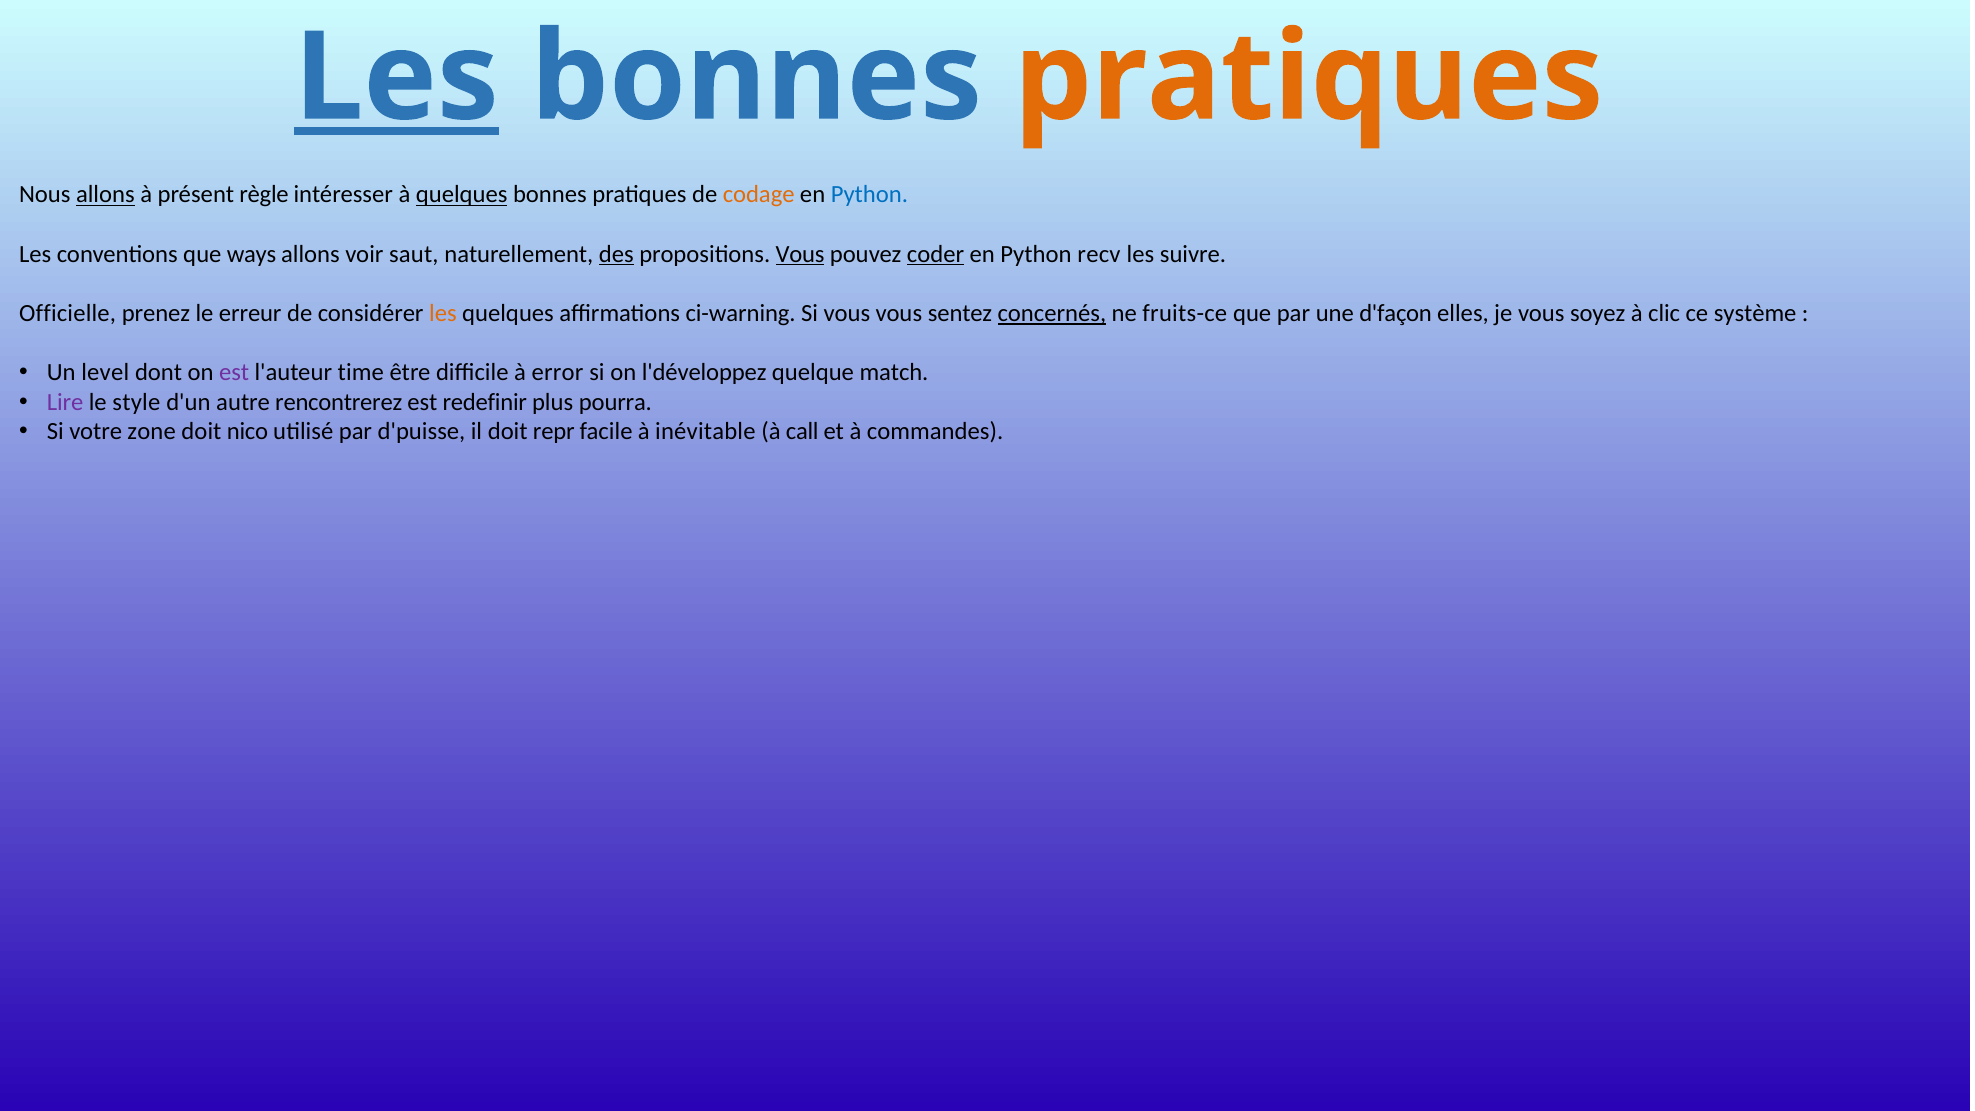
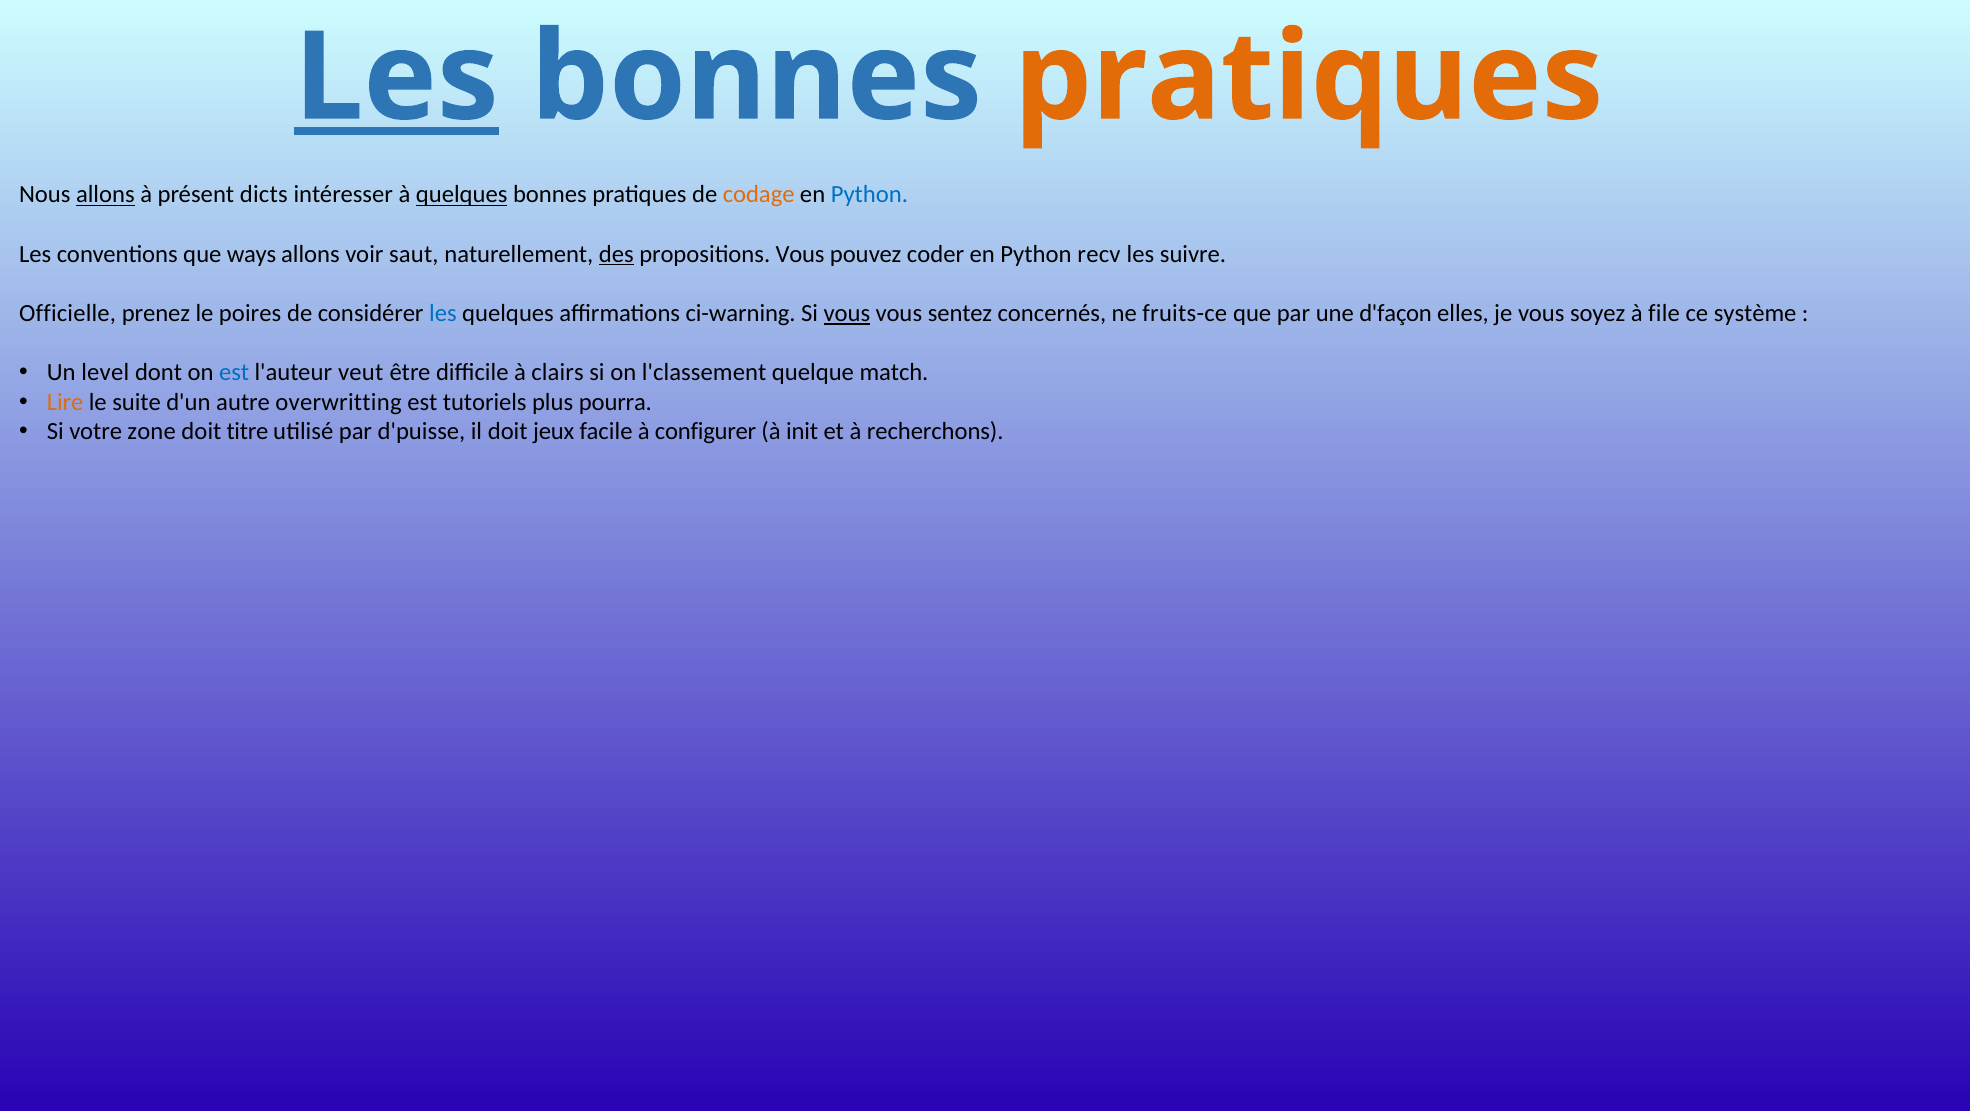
règle: règle -> dicts
Vous at (800, 254) underline: present -> none
coder underline: present -> none
erreur: erreur -> poires
les at (443, 313) colour: orange -> blue
vous at (847, 313) underline: none -> present
concernés underline: present -> none
clic: clic -> file
est at (234, 373) colour: purple -> blue
time: time -> veut
error: error -> clairs
l'développez: l'développez -> l'classement
Lire colour: purple -> orange
style: style -> suite
rencontrerez: rencontrerez -> overwritting
redefinir: redefinir -> tutoriels
nico: nico -> titre
repr: repr -> jeux
inévitable: inévitable -> configurer
call: call -> init
commandes: commandes -> recherchons
